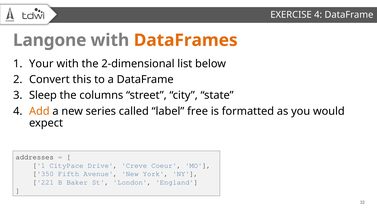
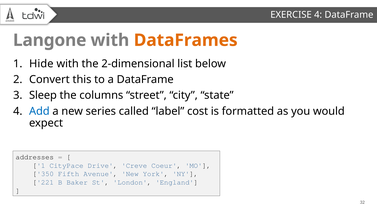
Your: Your -> Hide
Add colour: orange -> blue
free: free -> cost
